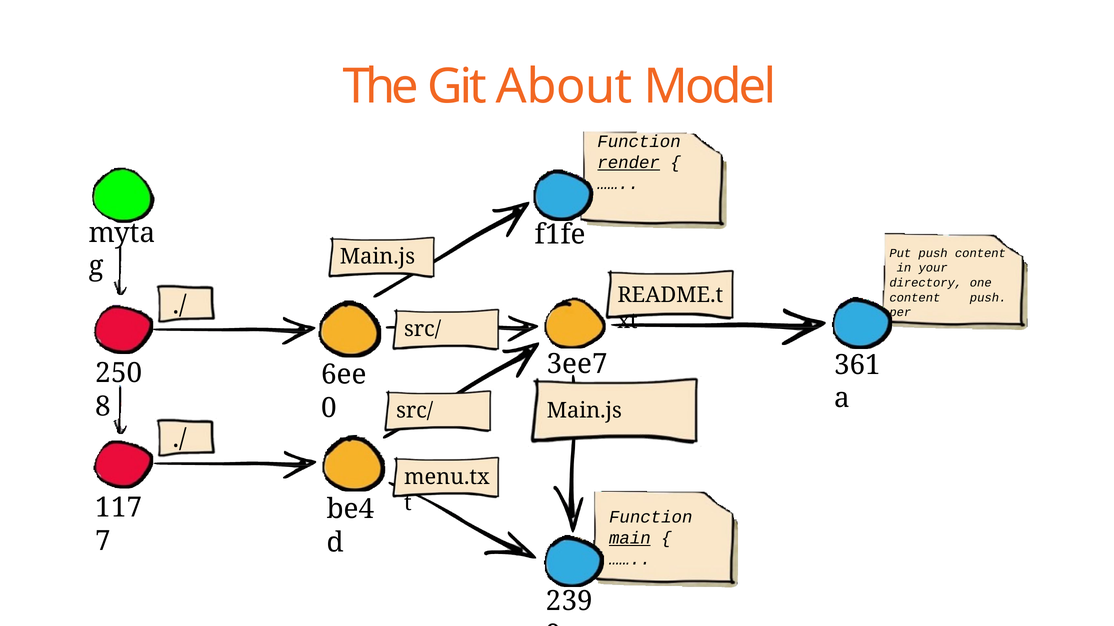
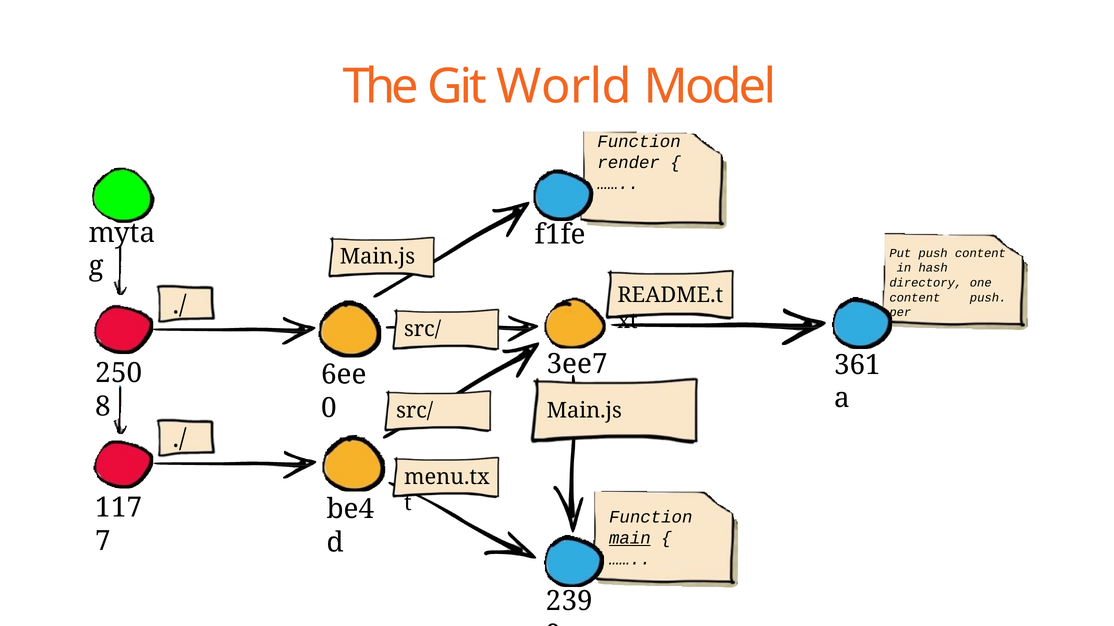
About: About -> World
render underline: present -> none
your: your -> hash
